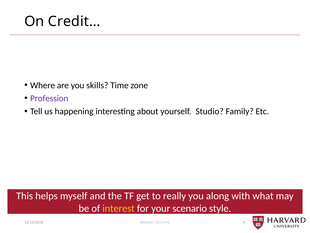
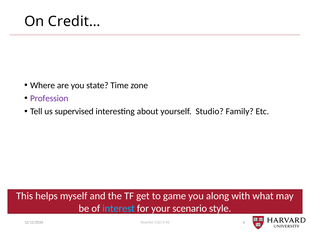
skills: skills -> state
happening: happening -> supervised
really: really -> game
interest colour: yellow -> light blue
